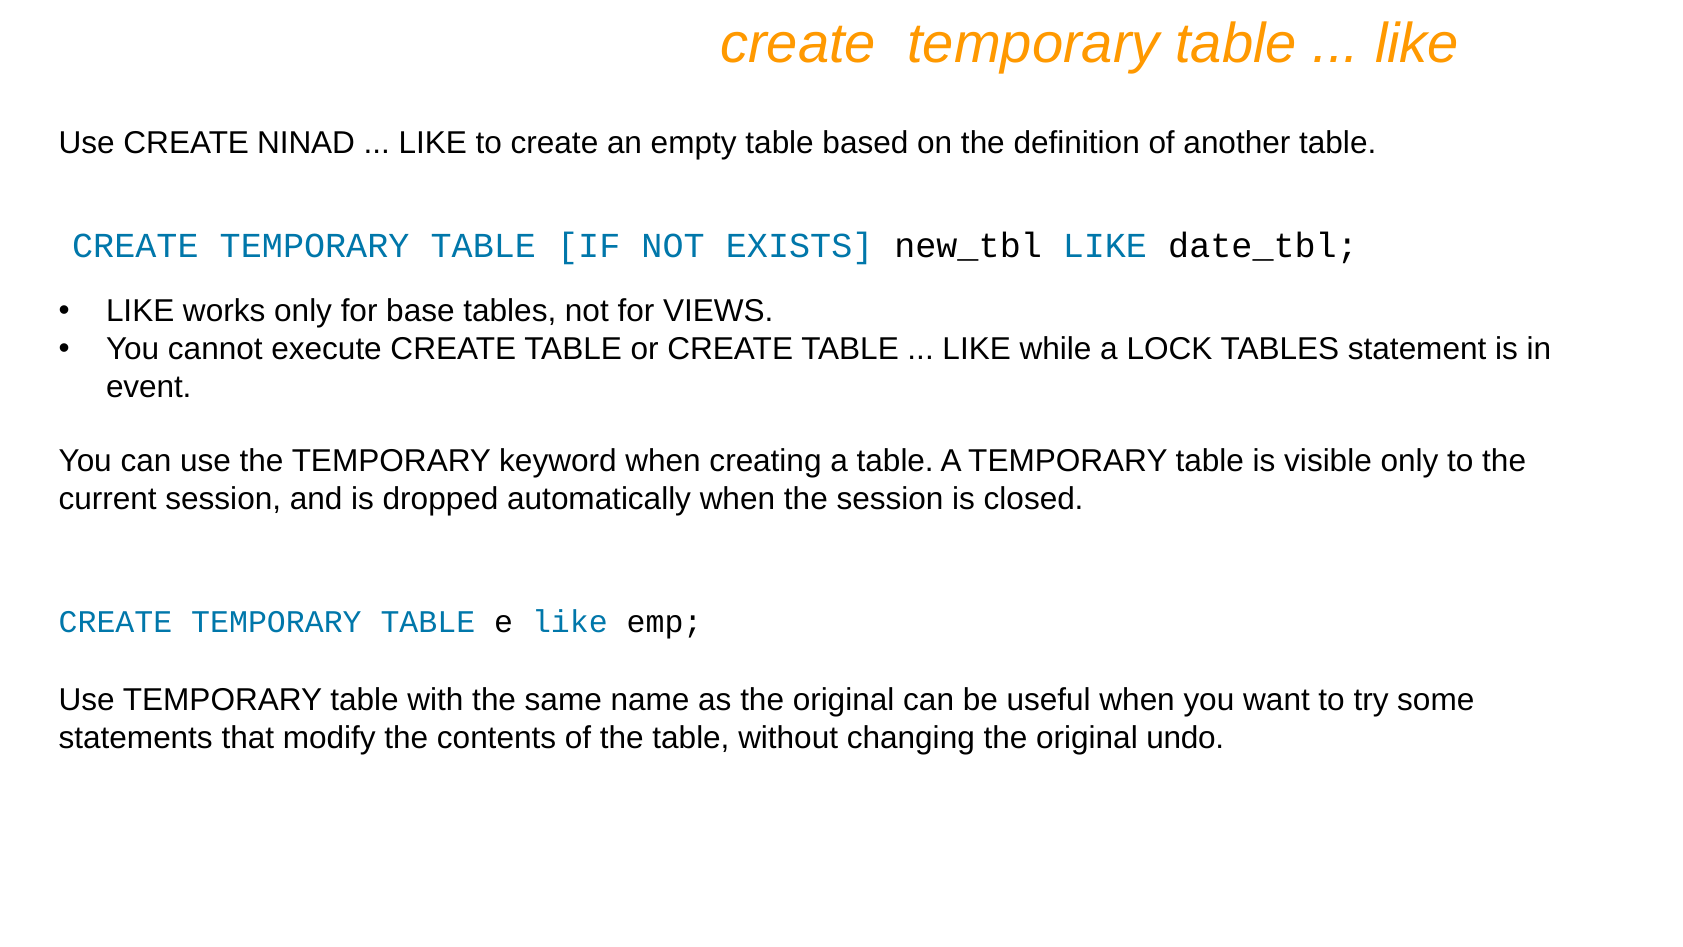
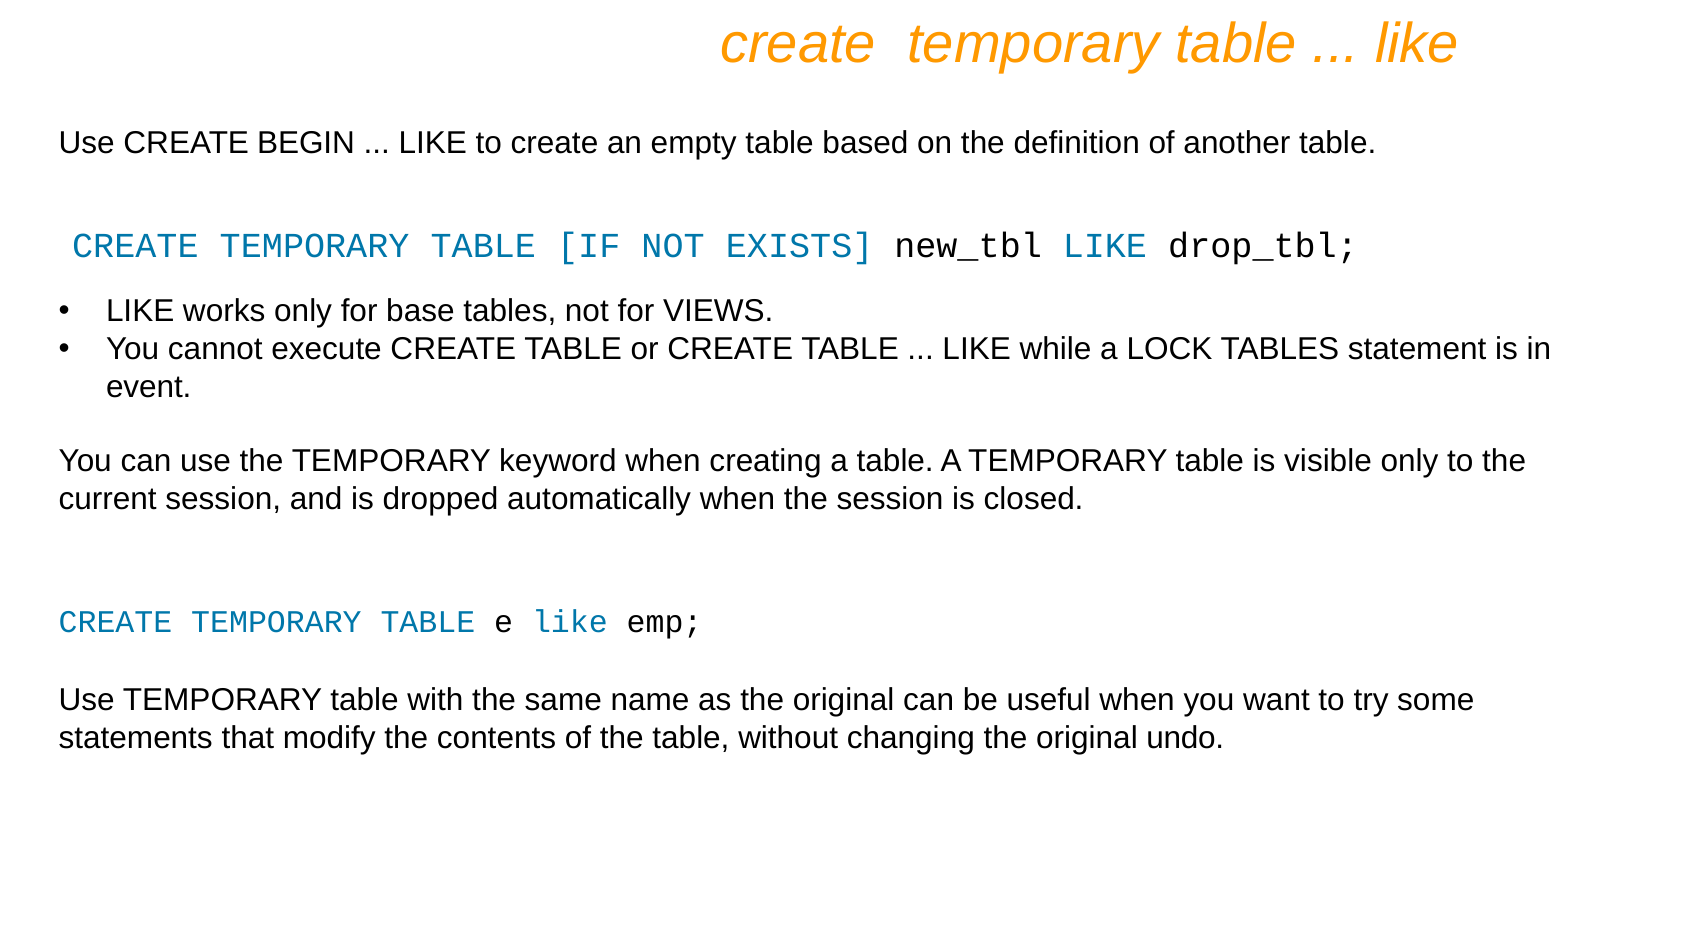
NINAD: NINAD -> BEGIN
date_tbl: date_tbl -> drop_tbl
